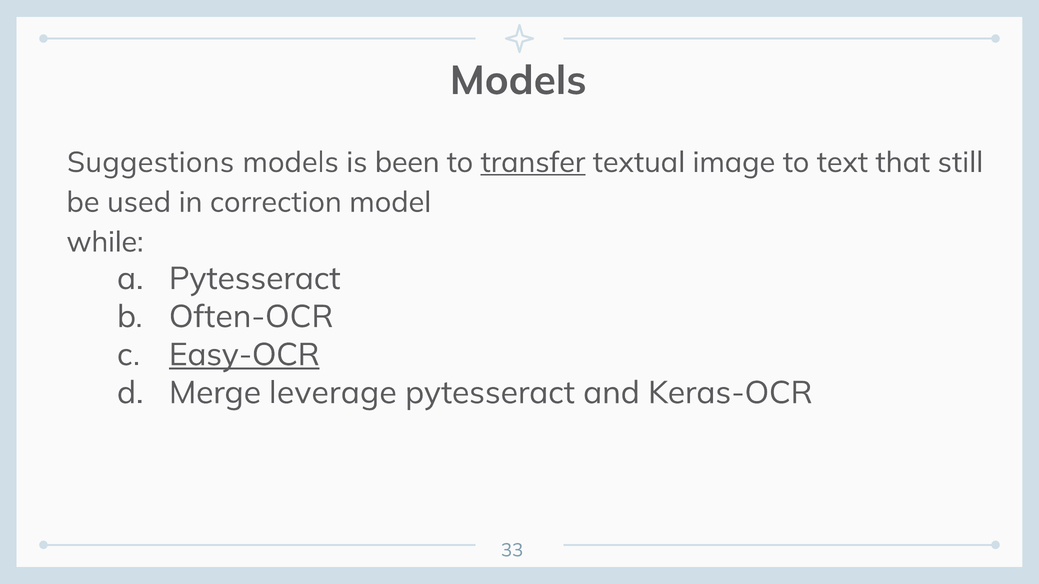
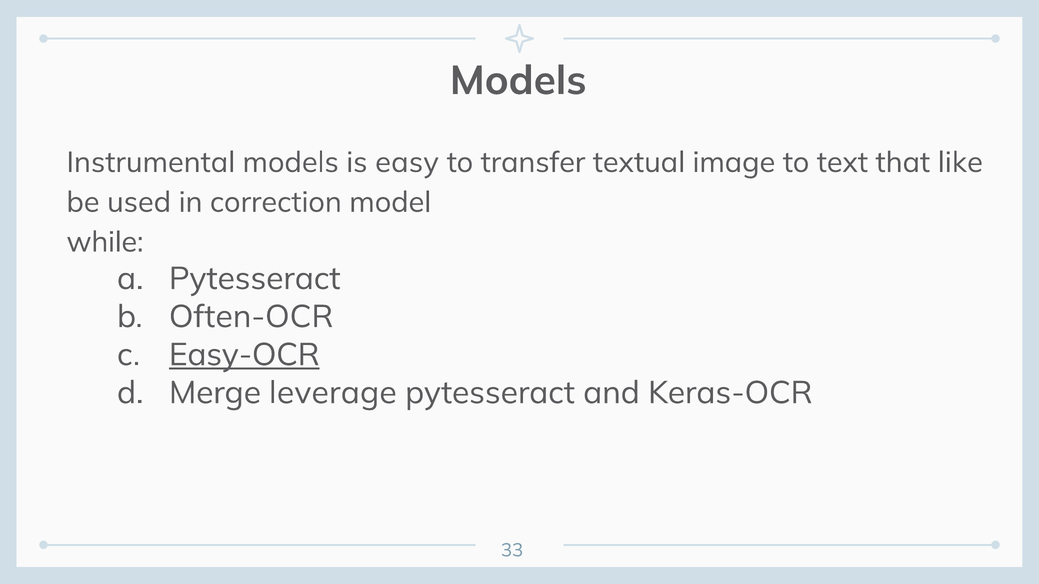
Suggestions: Suggestions -> Instrumental
been: been -> easy
transfer underline: present -> none
still: still -> like
